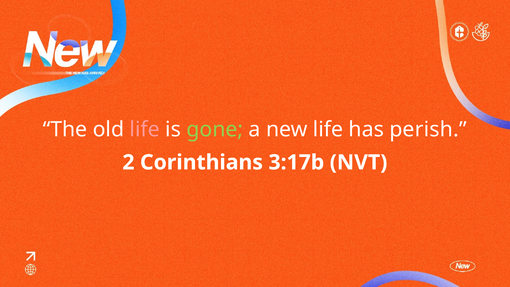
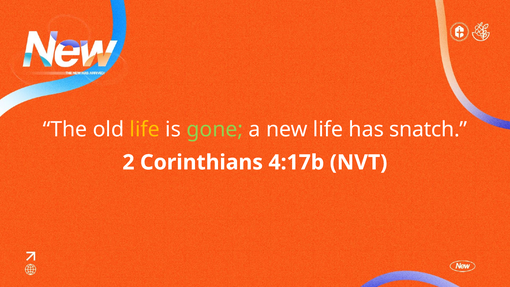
life at (145, 129) colour: pink -> yellow
perish: perish -> snatch
3:17b: 3:17b -> 4:17b
